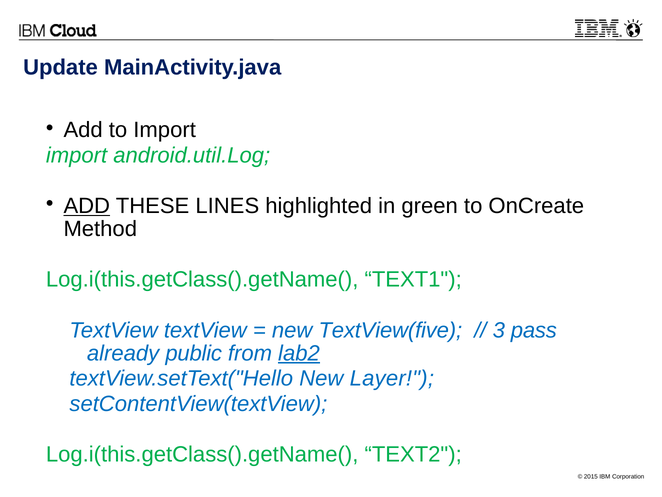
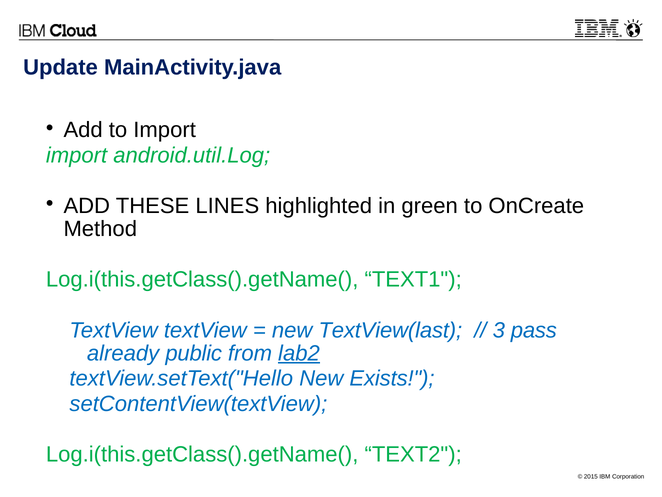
ADD at (87, 206) underline: present -> none
TextView(five: TextView(five -> TextView(last
Layer: Layer -> Exists
